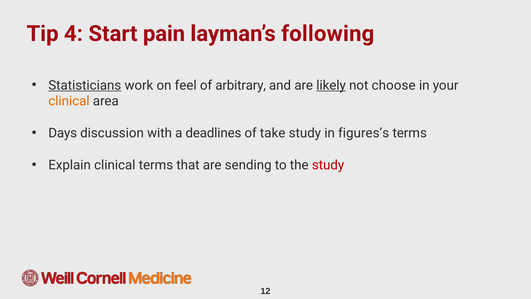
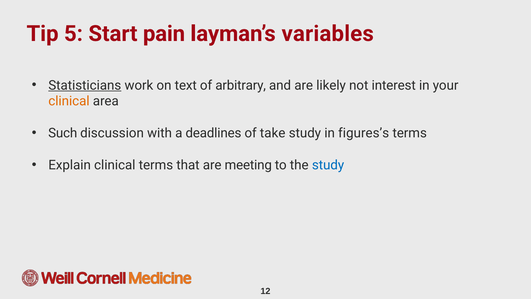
4: 4 -> 5
following: following -> variables
feel: feel -> text
likely underline: present -> none
choose: choose -> interest
Days: Days -> Such
sending: sending -> meeting
study at (328, 165) colour: red -> blue
